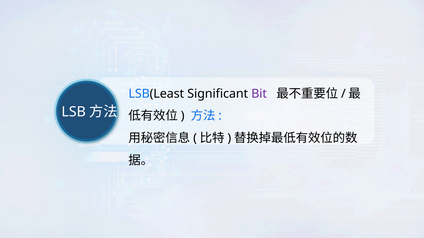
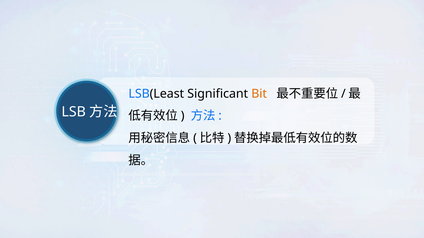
Bit colour: purple -> orange
